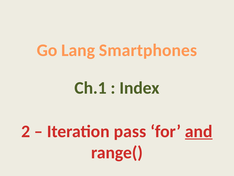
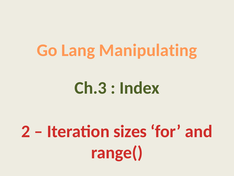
Smartphones: Smartphones -> Manipulating
Ch.1: Ch.1 -> Ch.3
pass: pass -> sizes
and underline: present -> none
